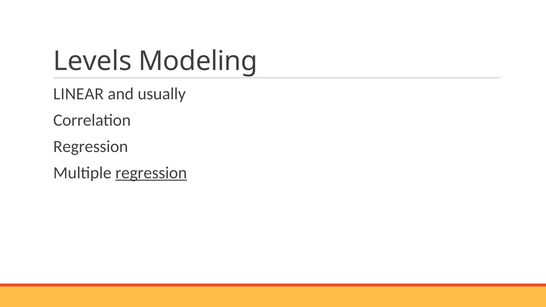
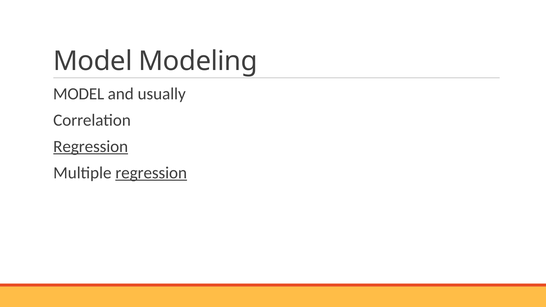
Levels at (93, 61): Levels -> Model
LINEAR at (78, 94): LINEAR -> MODEL
Regression at (91, 147) underline: none -> present
